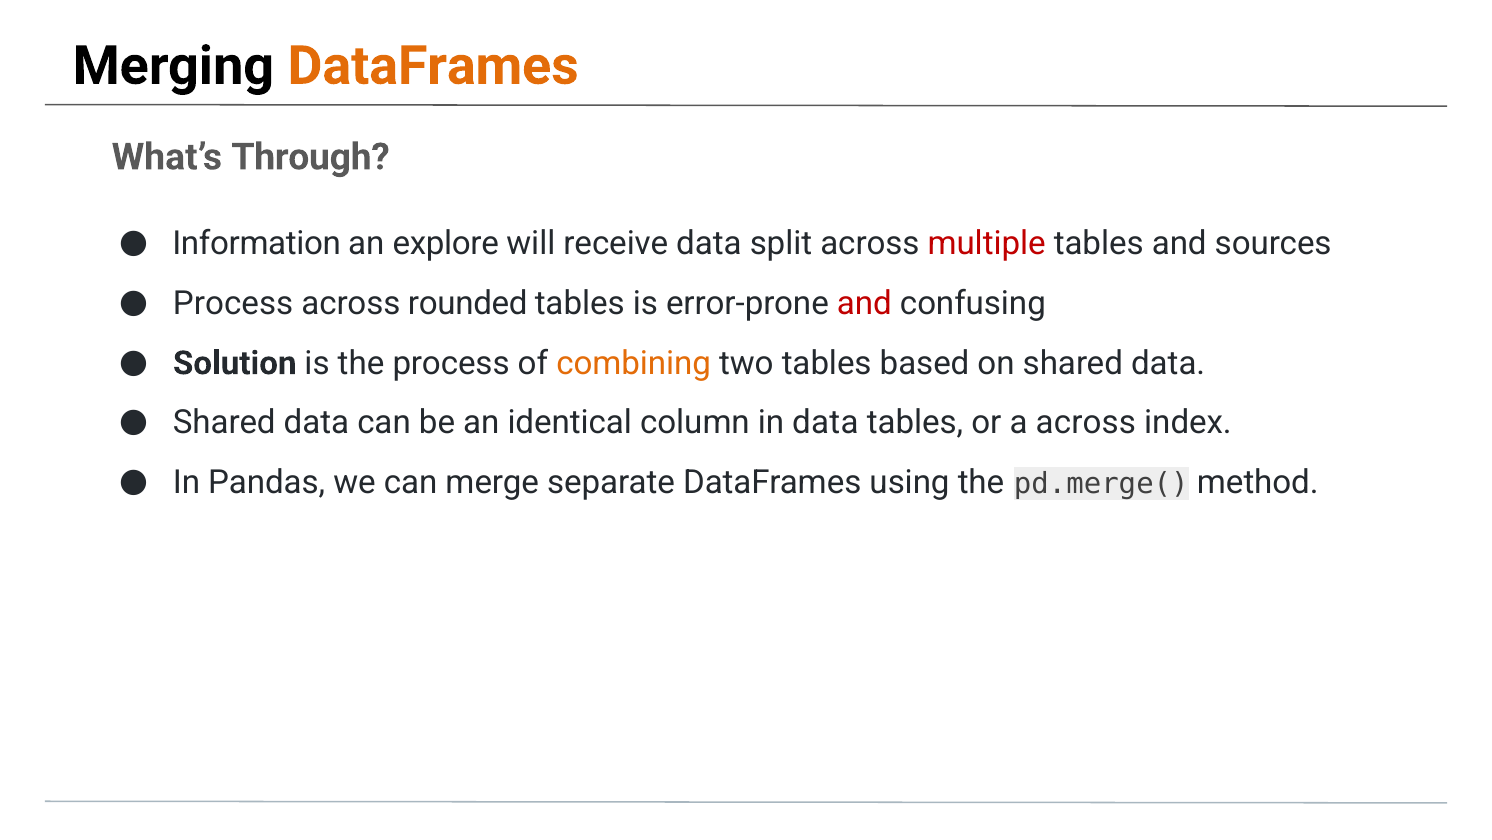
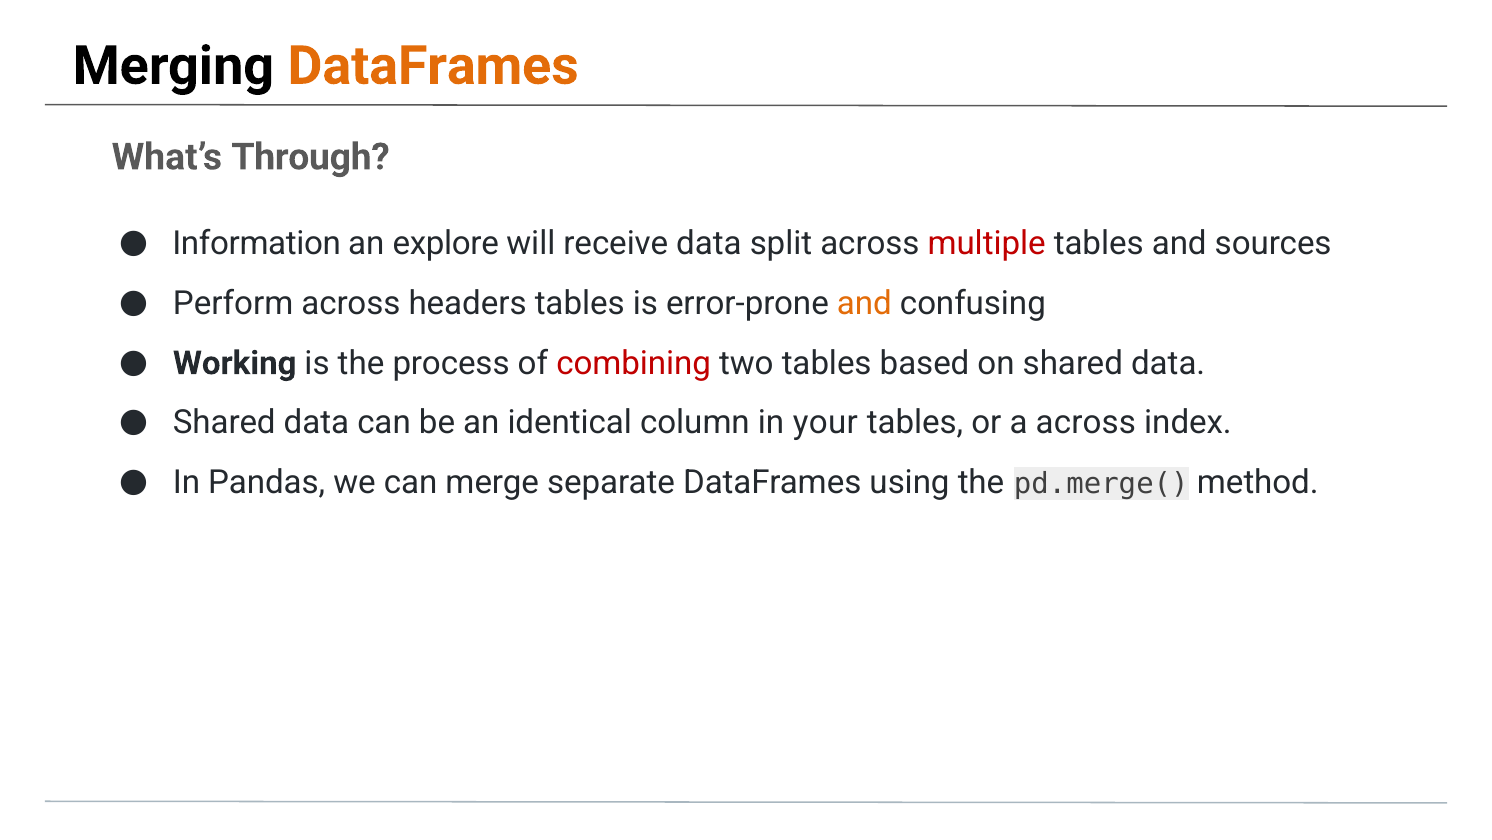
Process at (233, 303): Process -> Perform
rounded: rounded -> headers
and at (864, 303) colour: red -> orange
Solution: Solution -> Working
combining colour: orange -> red
in data: data -> your
